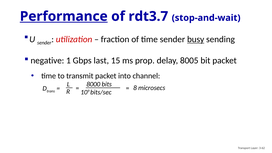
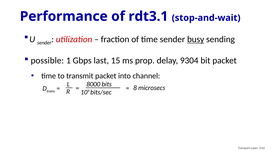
Performance underline: present -> none
rdt3.7: rdt3.7 -> rdt3.1
negative: negative -> possible
8005: 8005 -> 9304
